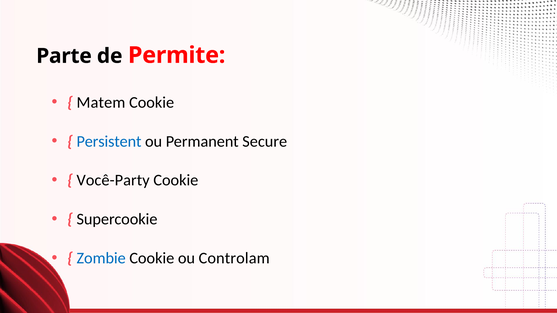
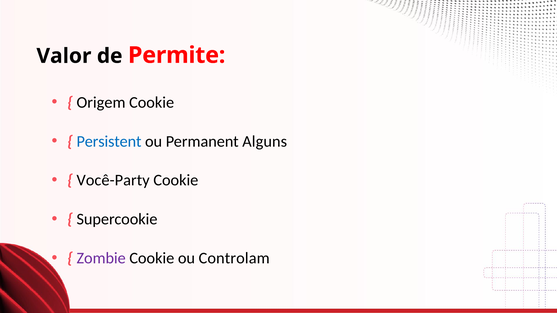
Parte: Parte -> Valor
Matem: Matem -> Origem
Secure: Secure -> Alguns
Zombie colour: blue -> purple
